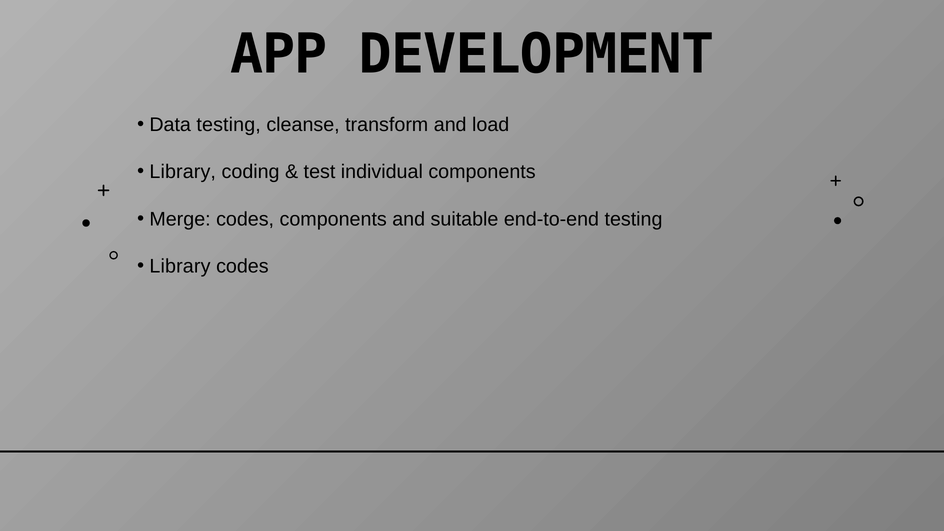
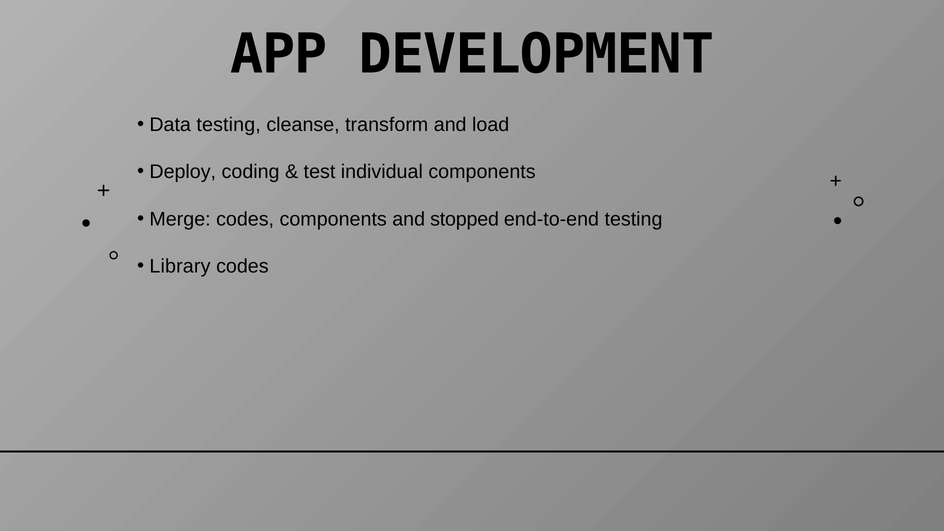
Library at (183, 172): Library -> Deploy
suitable: suitable -> stopped
